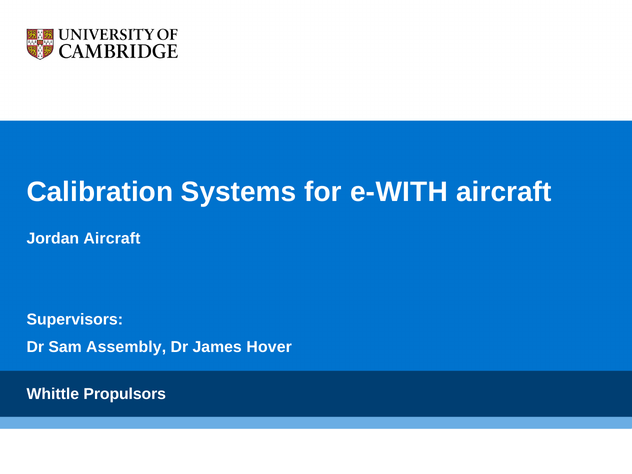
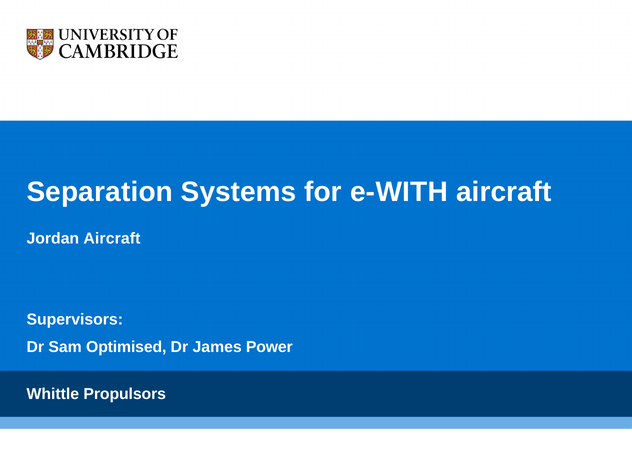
Calibration: Calibration -> Separation
Assembly: Assembly -> Optimised
Hover: Hover -> Power
